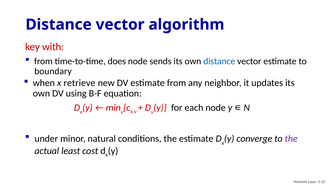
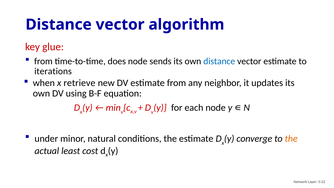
with: with -> glue
boundary: boundary -> iterations
the at (291, 139) colour: purple -> orange
